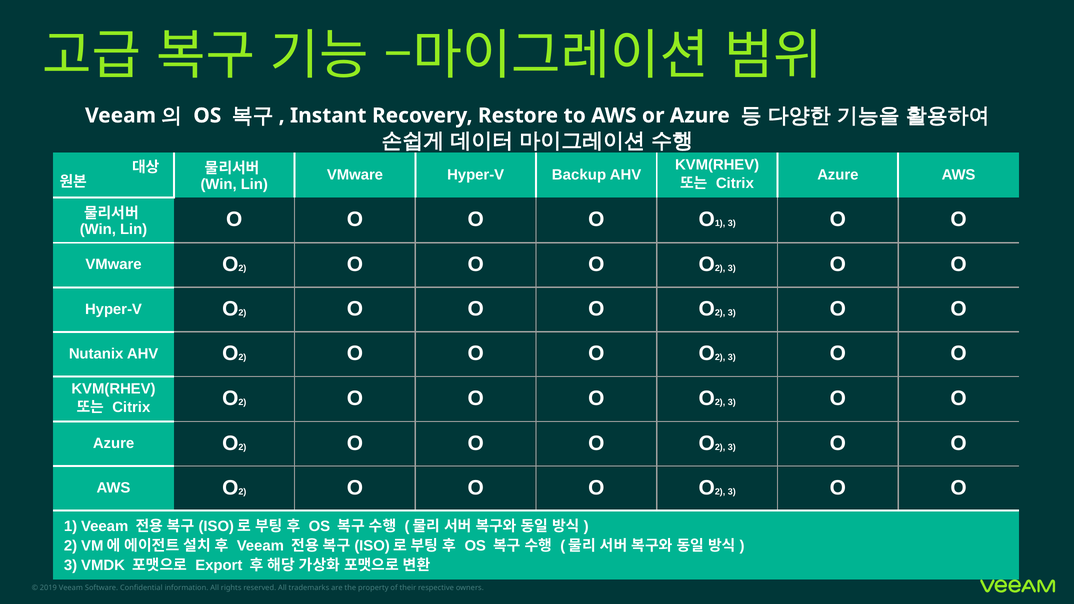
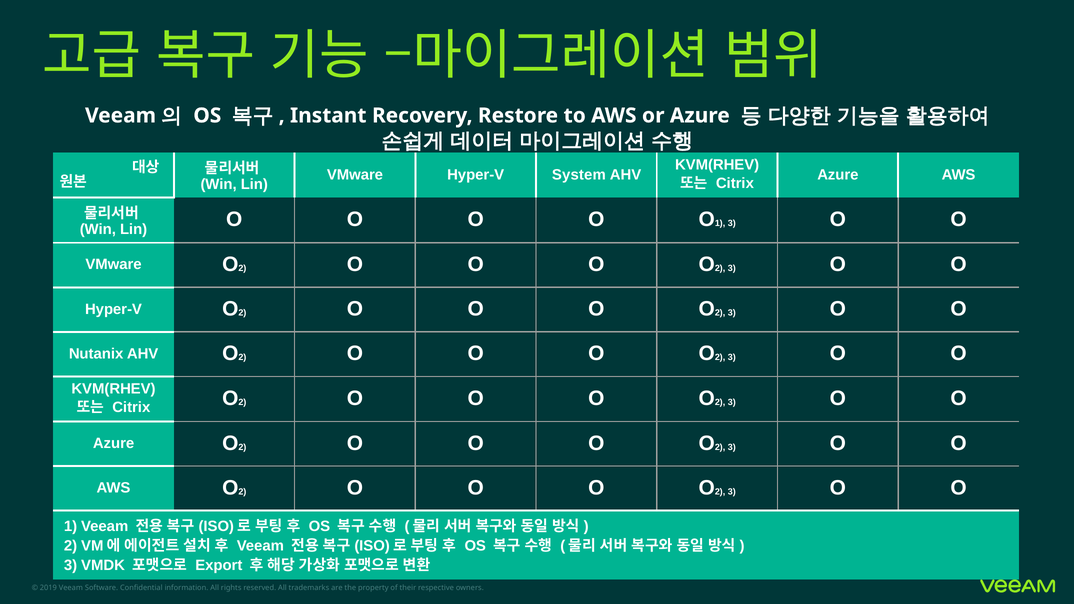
Backup: Backup -> System
